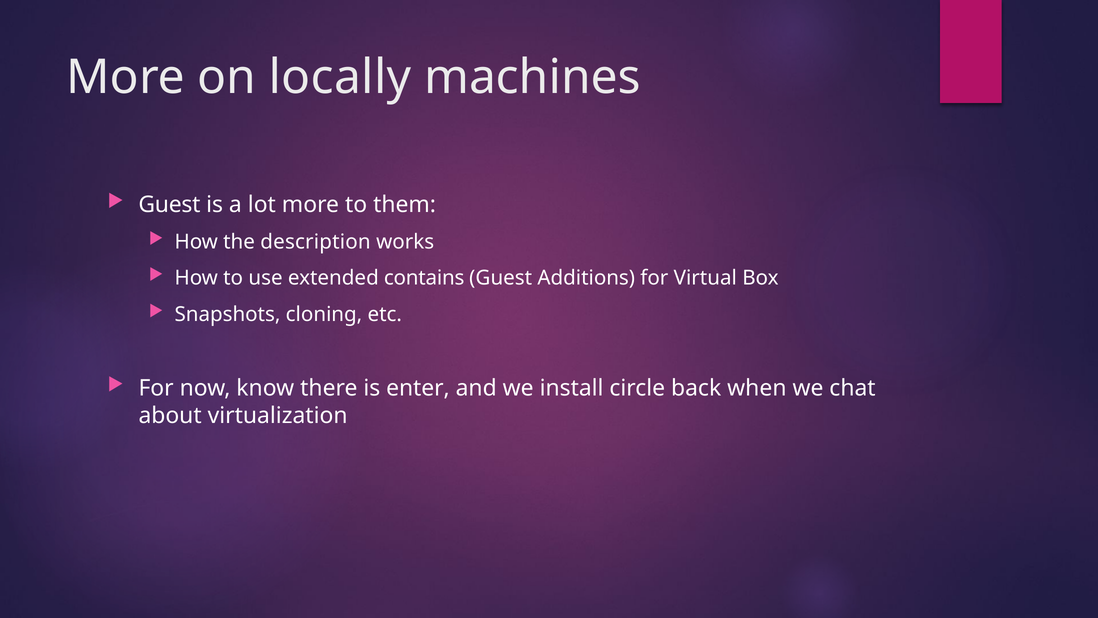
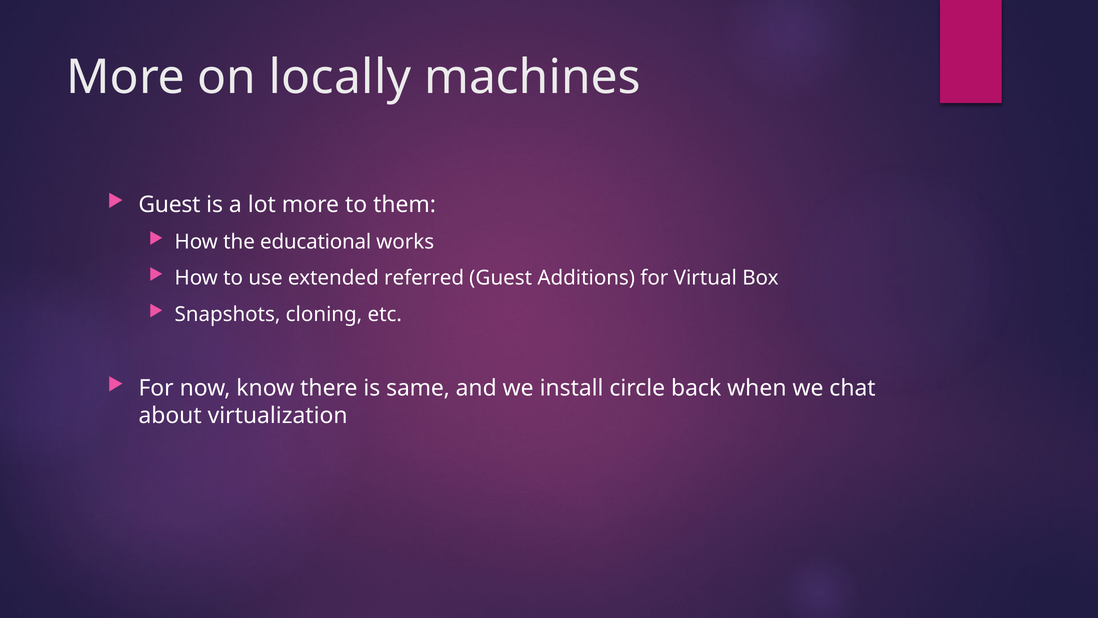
description: description -> educational
contains: contains -> referred
enter: enter -> same
